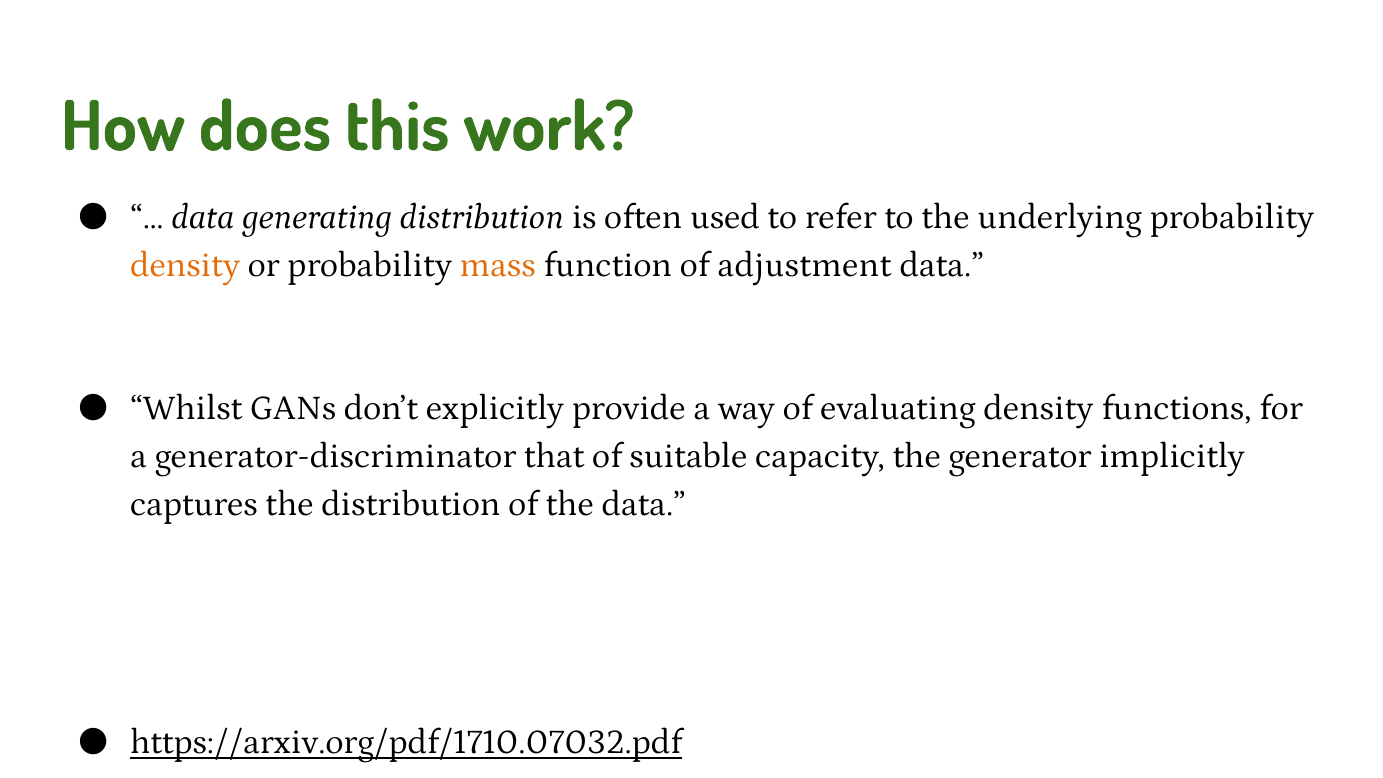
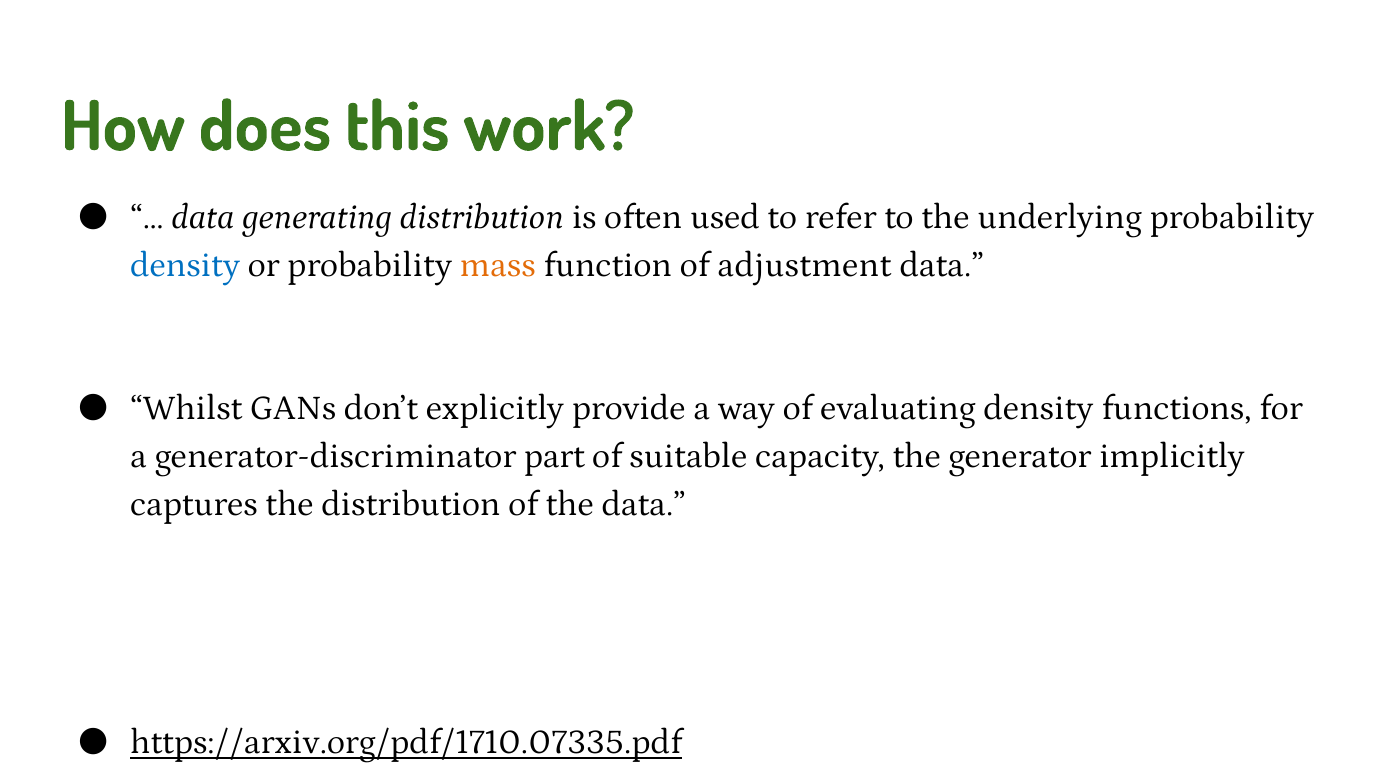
density at (185, 265) colour: orange -> blue
that: that -> part
https://arxiv.org/pdf/1710.07032.pdf: https://arxiv.org/pdf/1710.07032.pdf -> https://arxiv.org/pdf/1710.07335.pdf
